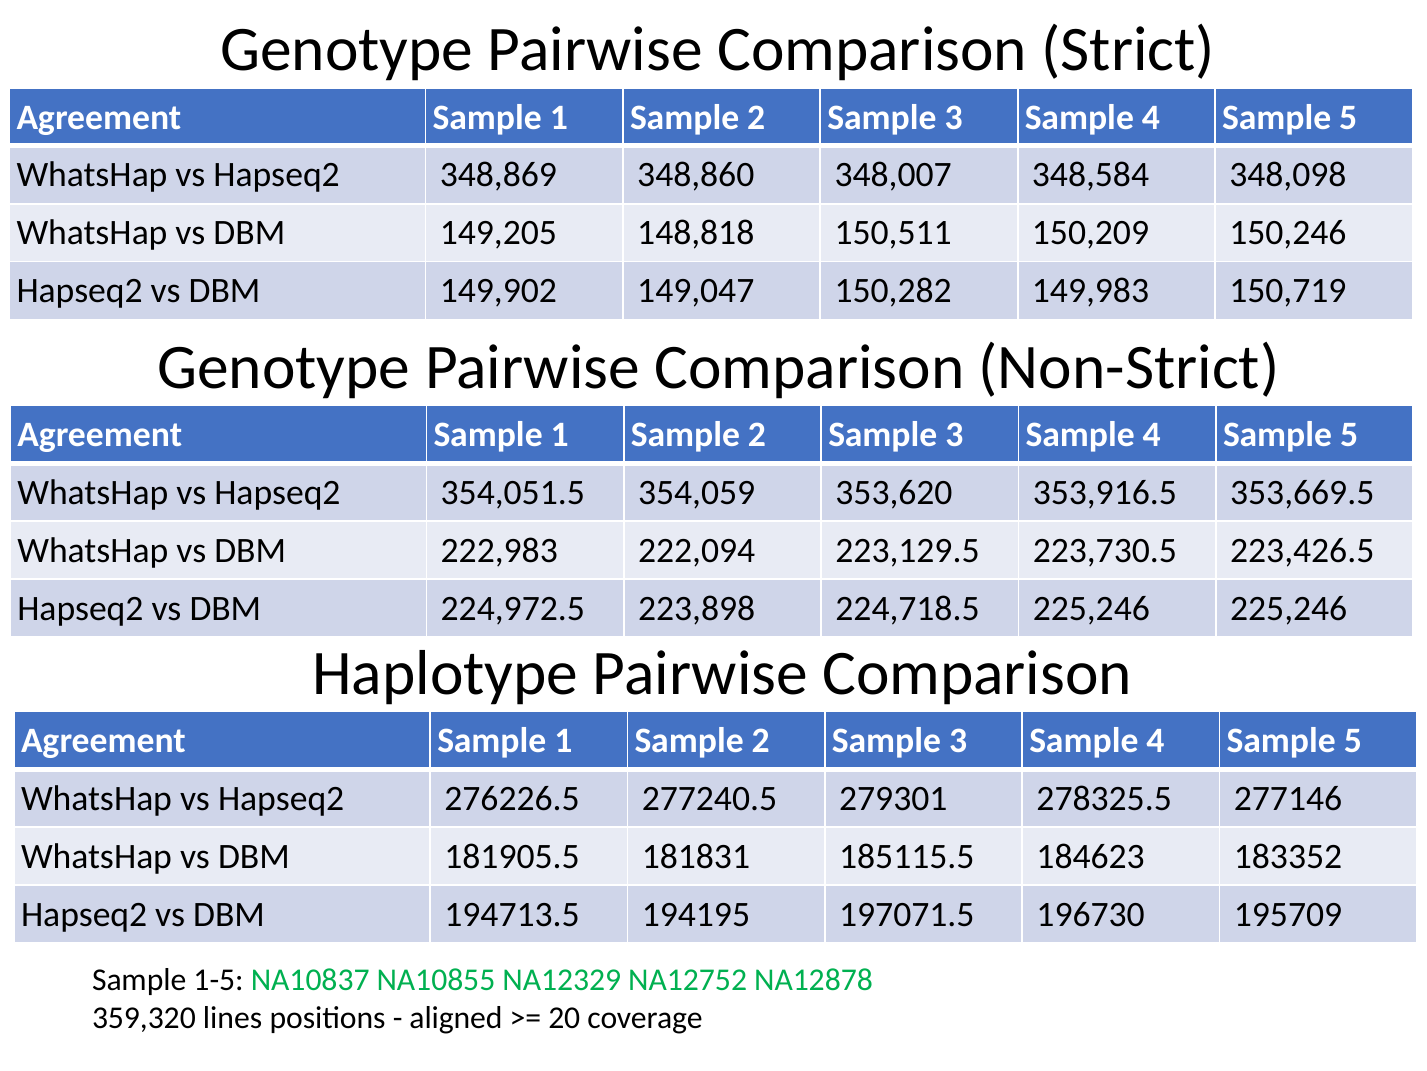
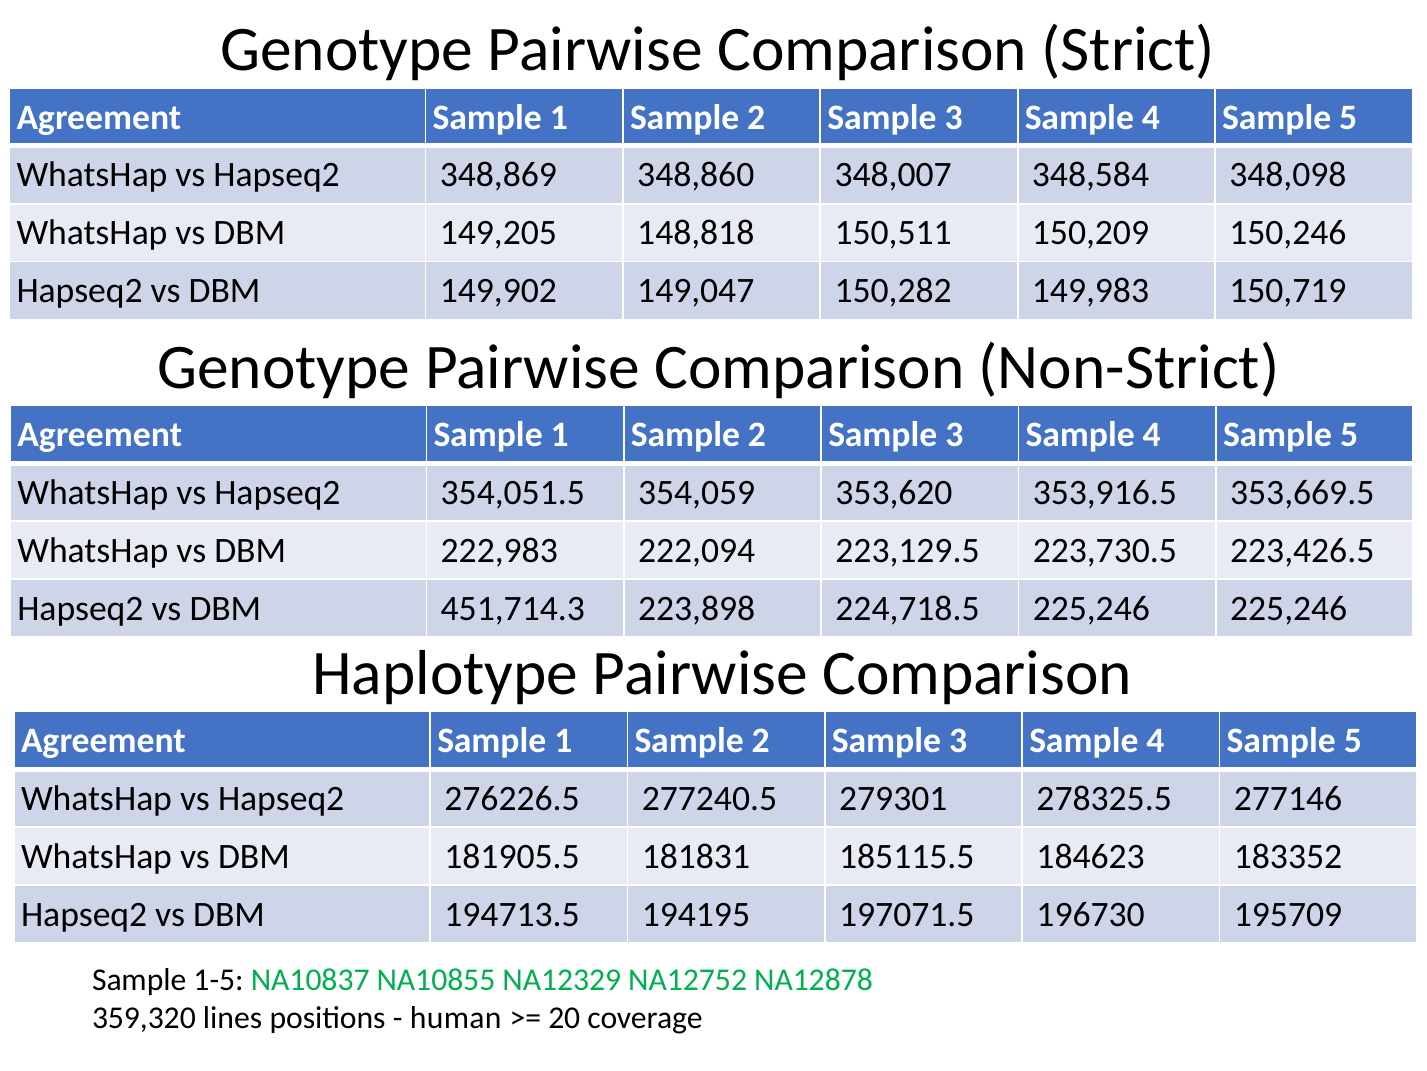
224,972.5: 224,972.5 -> 451,714.3
aligned: aligned -> human
